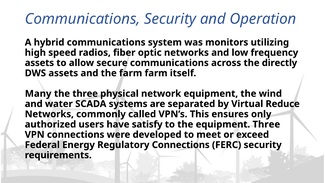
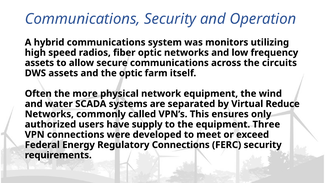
directly: directly -> circuits
the farm: farm -> optic
Many: Many -> Often
the three: three -> more
satisfy: satisfy -> supply
